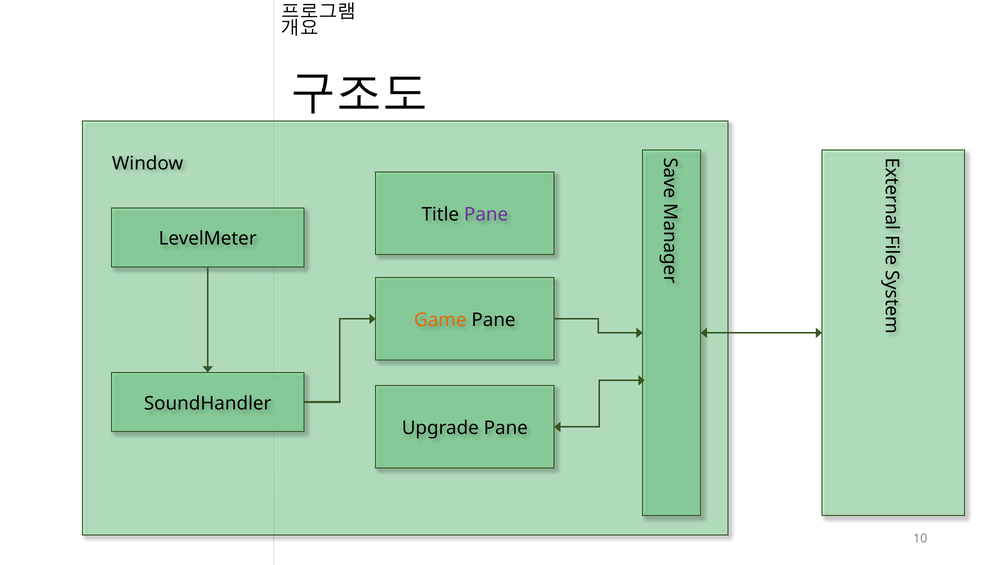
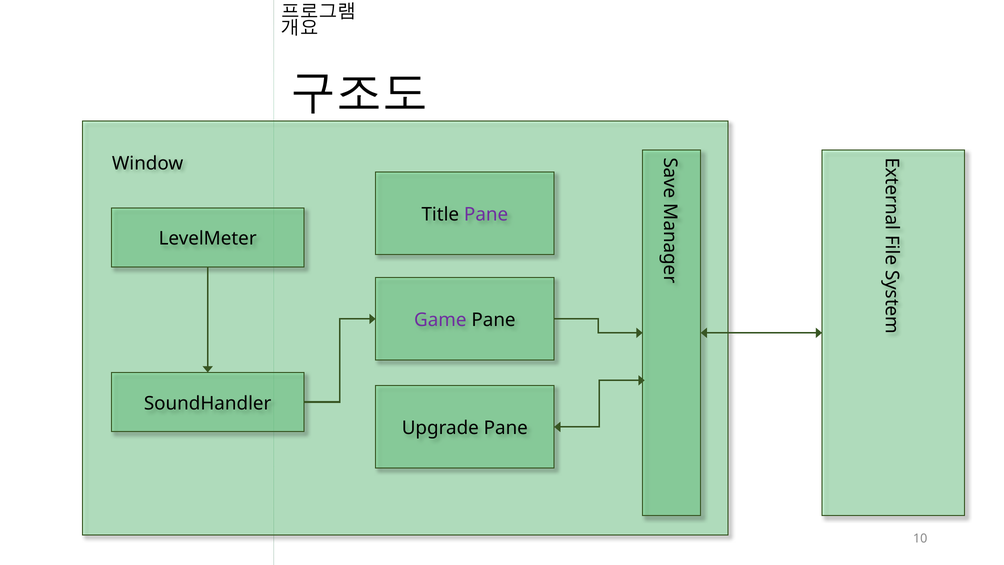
Game colour: orange -> purple
